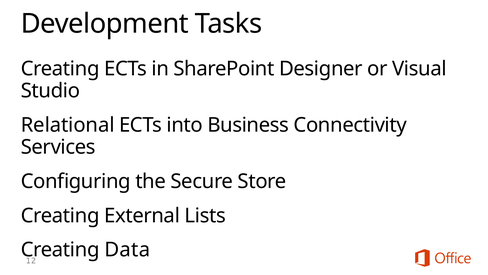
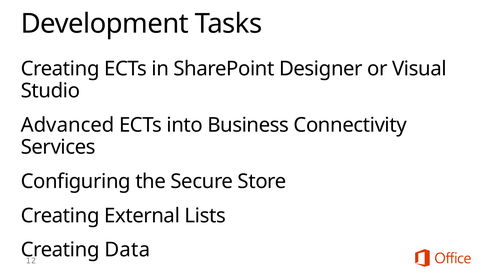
Relational: Relational -> Advanced
